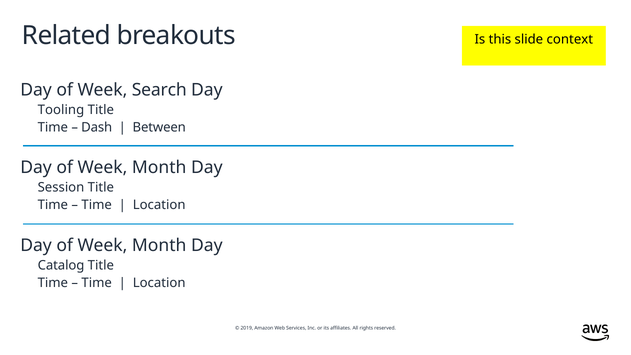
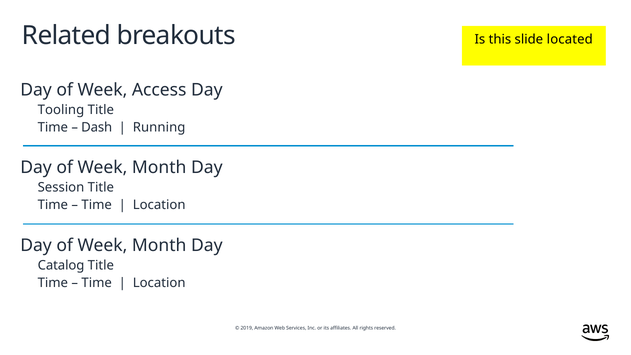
context: context -> located
Search: Search -> Access
Between: Between -> Running
